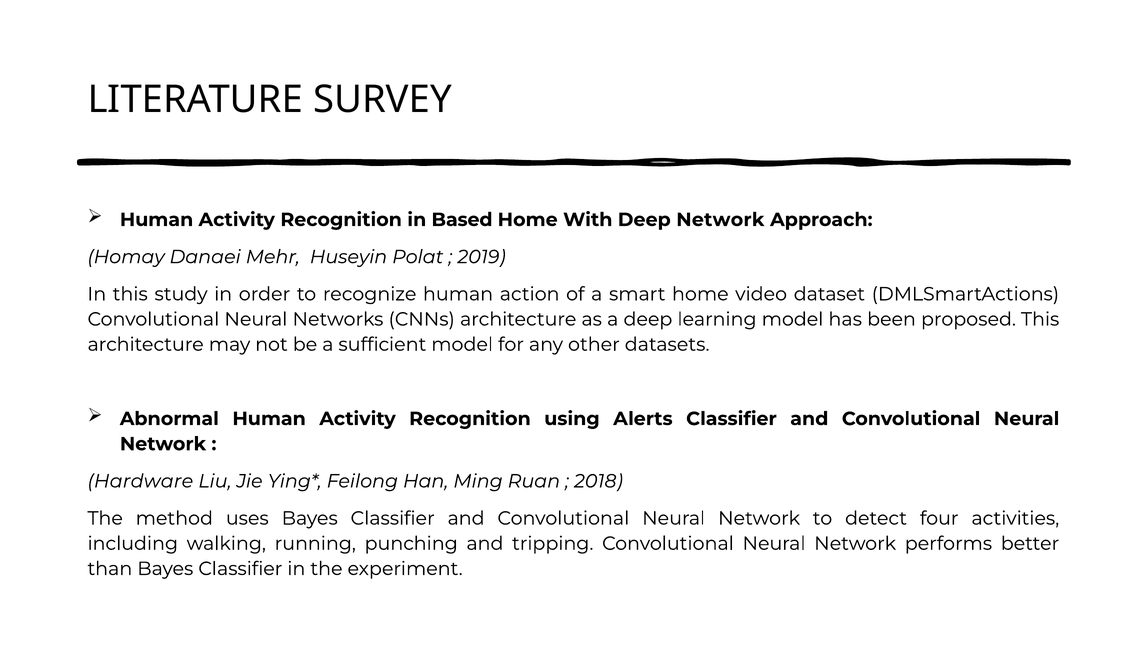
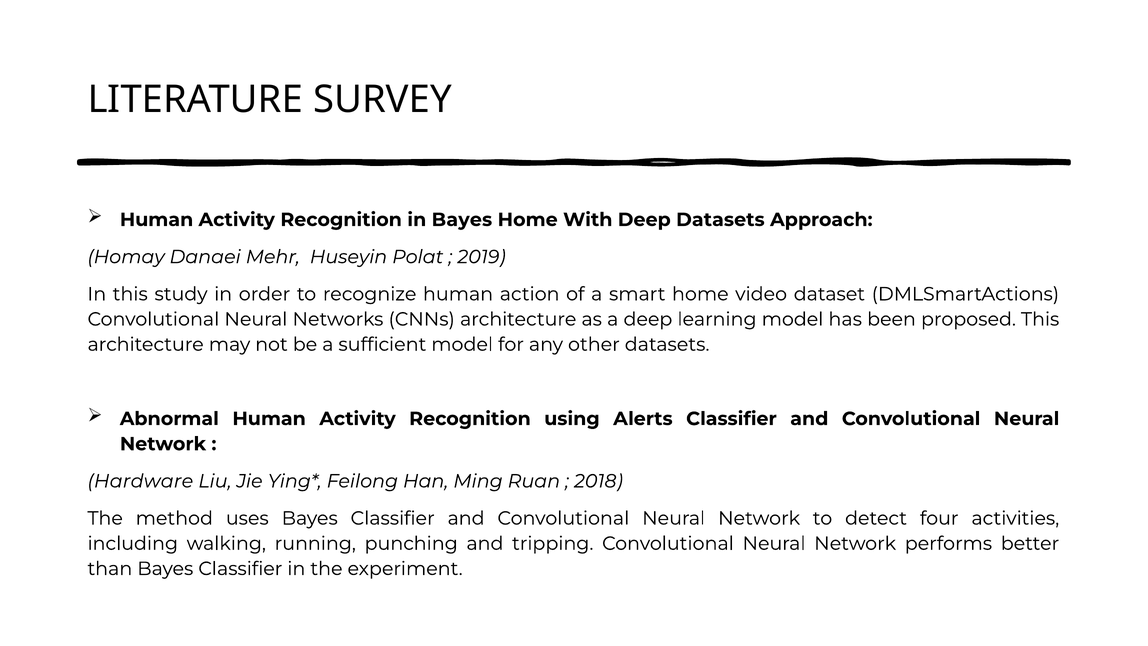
in Based: Based -> Bayes
Deep Network: Network -> Datasets
